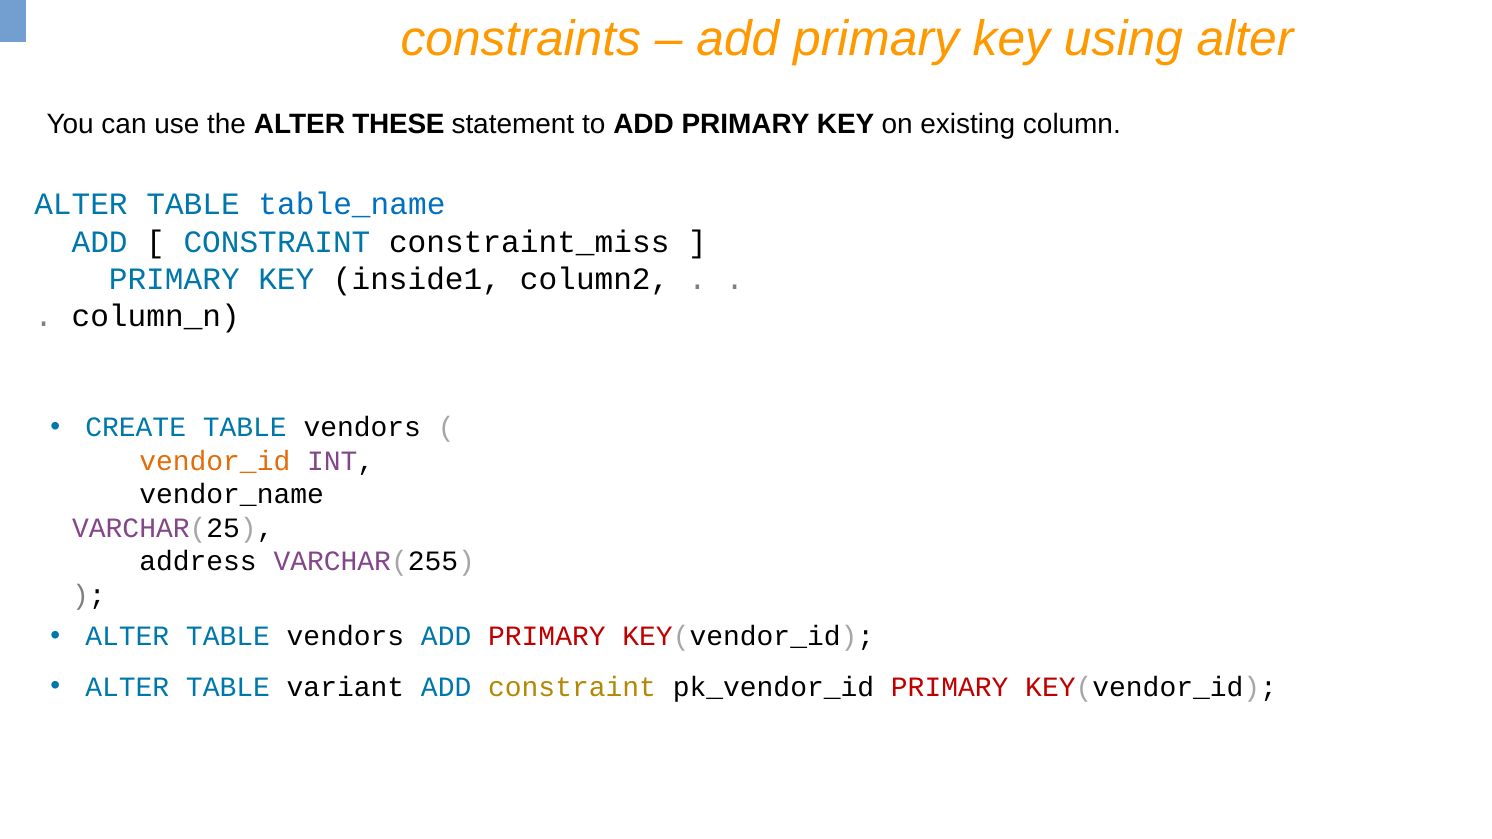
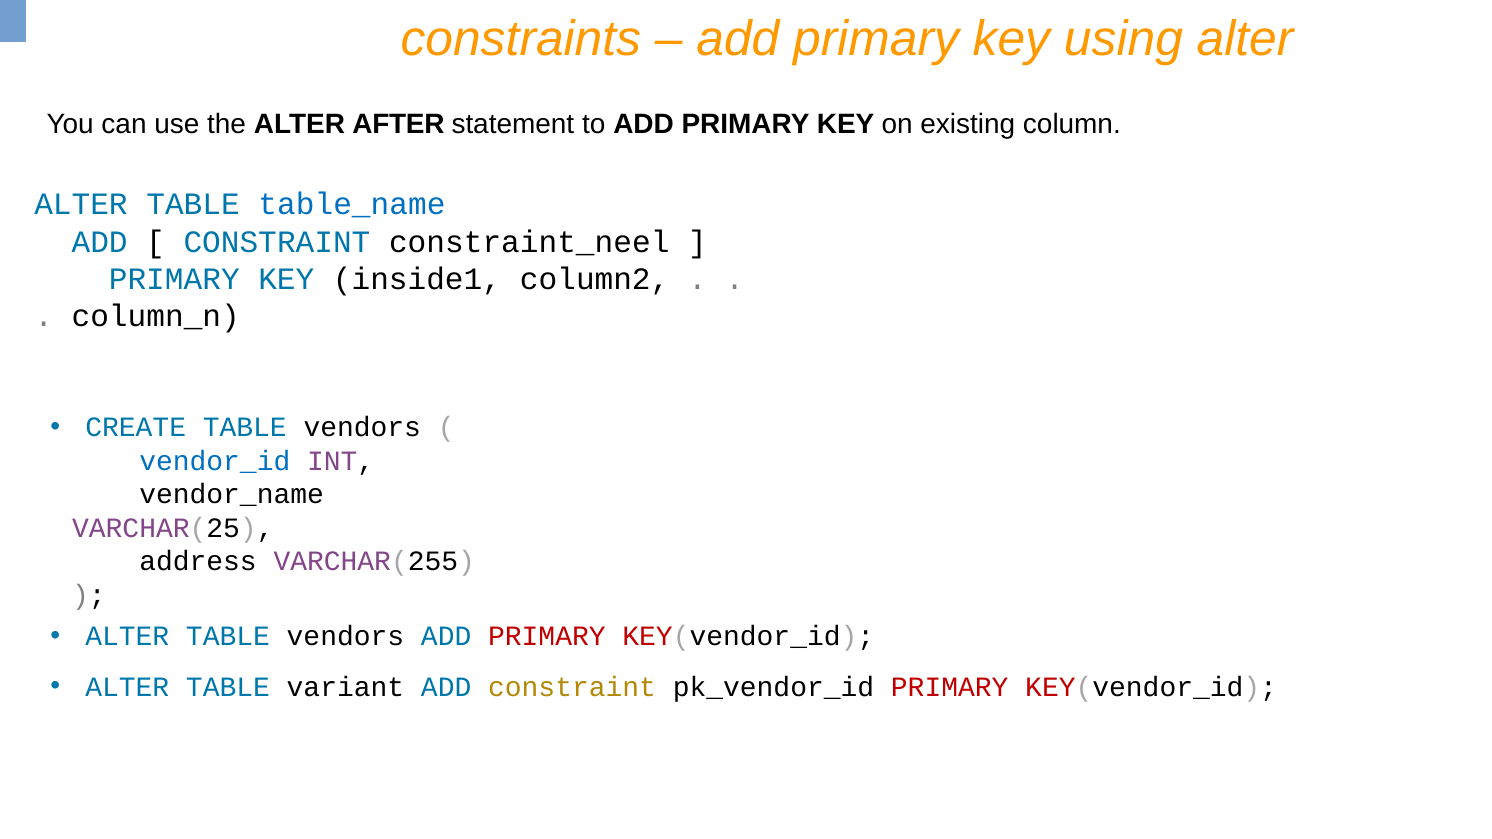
THESE: THESE -> AFTER
constraint_miss: constraint_miss -> constraint_neel
vendor_id colour: orange -> blue
